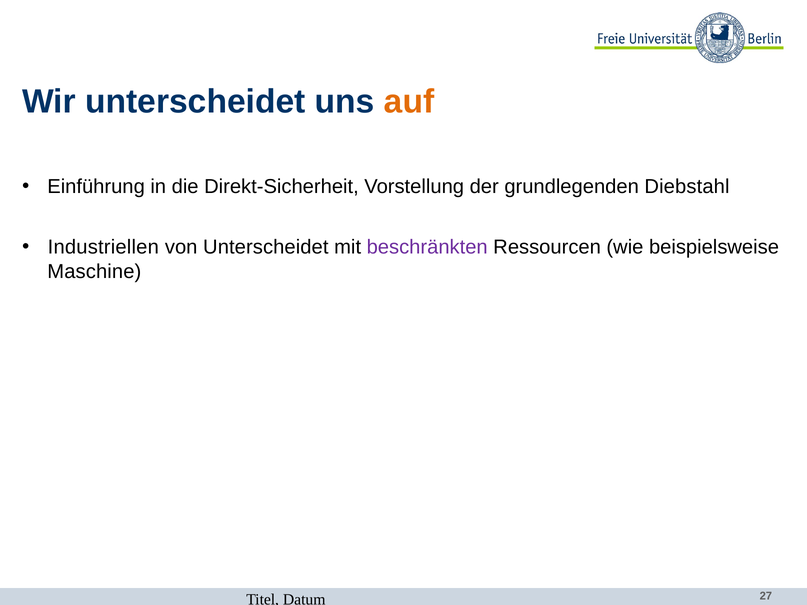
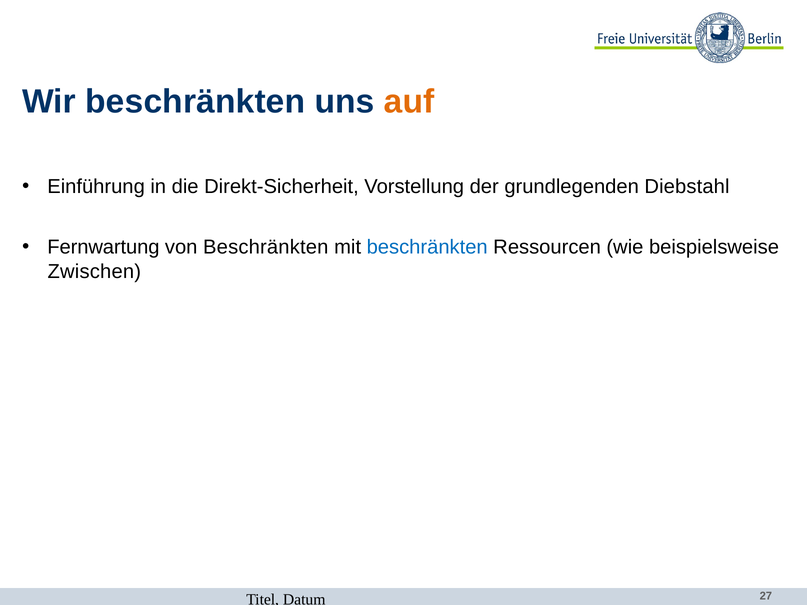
Wir unterscheidet: unterscheidet -> beschränkten
Industriellen: Industriellen -> Fernwartung
von Unterscheidet: Unterscheidet -> Beschränkten
beschränkten at (427, 247) colour: purple -> blue
Maschine: Maschine -> Zwischen
